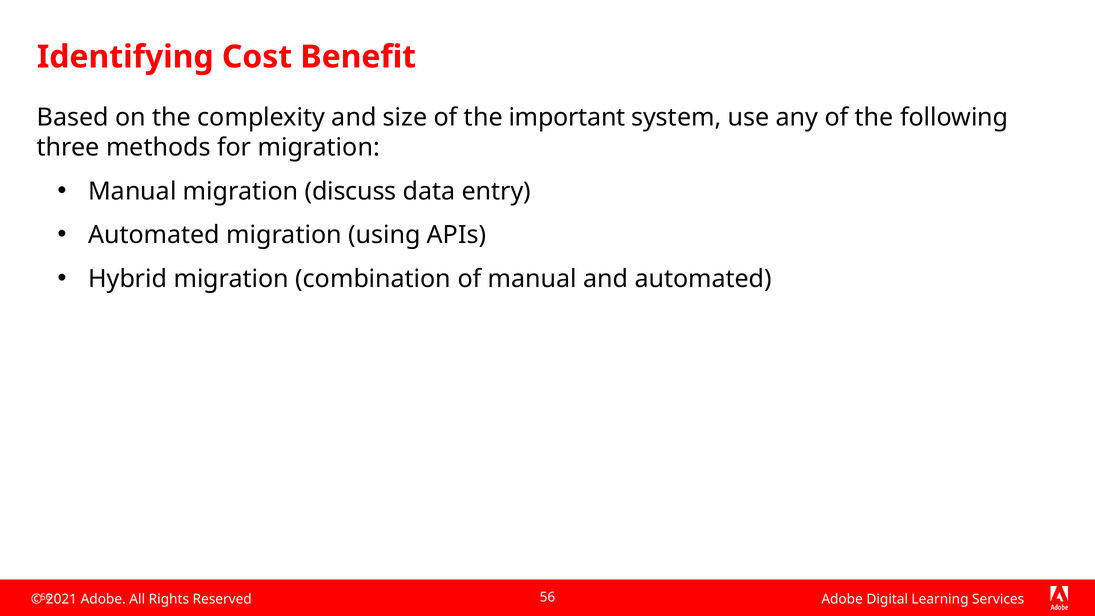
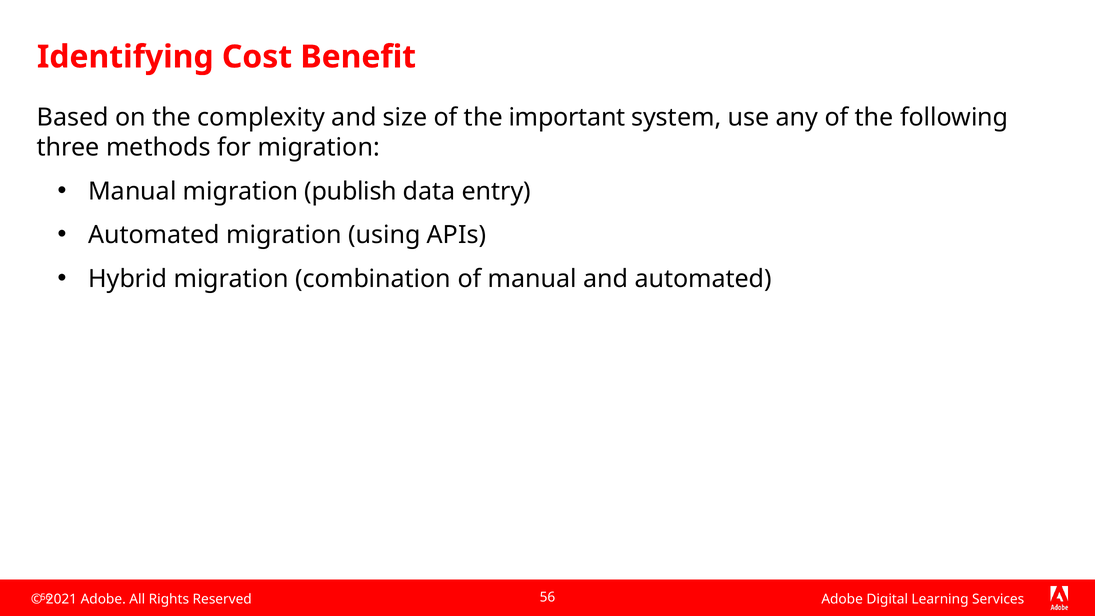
discuss: discuss -> publish
